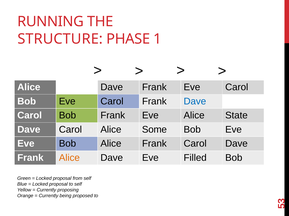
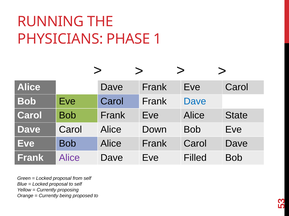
STRUCTURE: STRUCTURE -> PHYSICIANS
Some: Some -> Down
Alice at (69, 158) colour: orange -> purple
